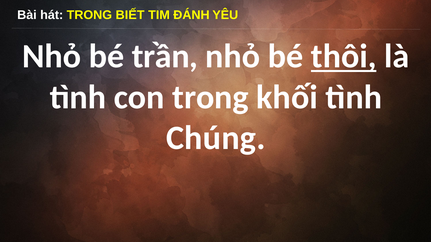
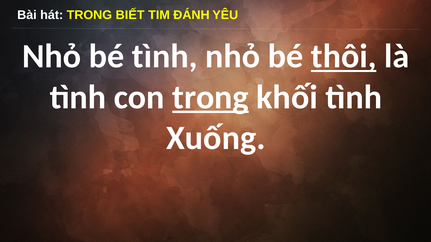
bé trần: trần -> tình
trong at (210, 97) underline: none -> present
Chúng: Chúng -> Xuống
